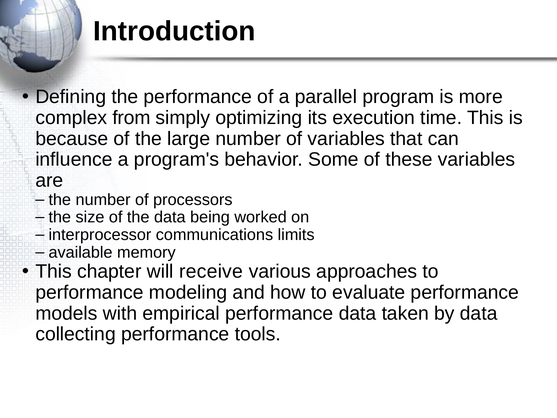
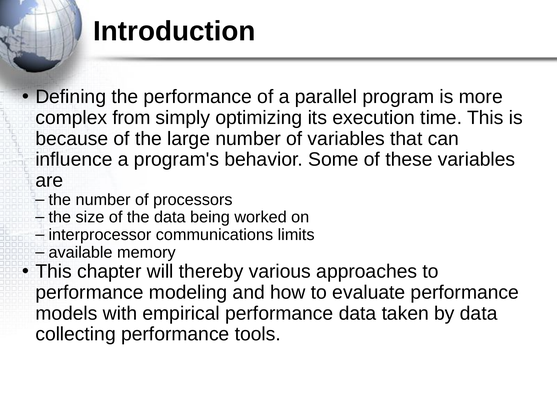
receive: receive -> thereby
